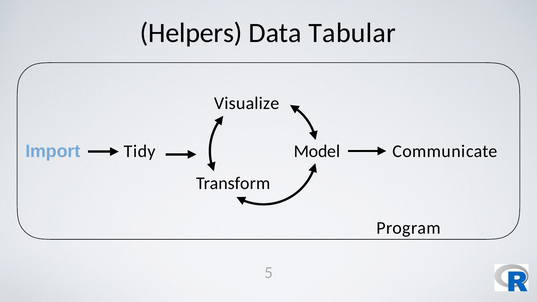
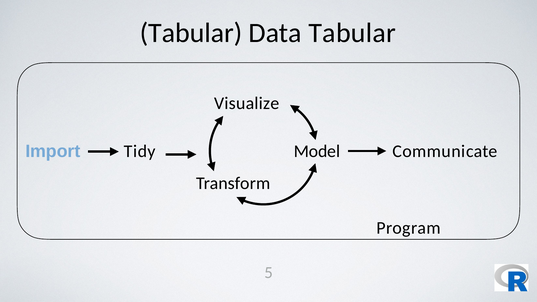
Helpers at (191, 33): Helpers -> Tabular
